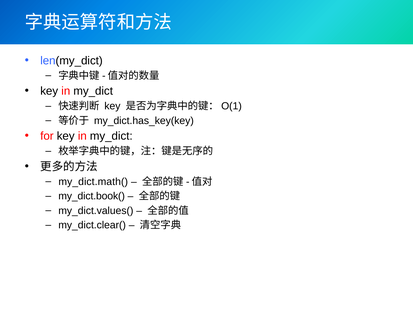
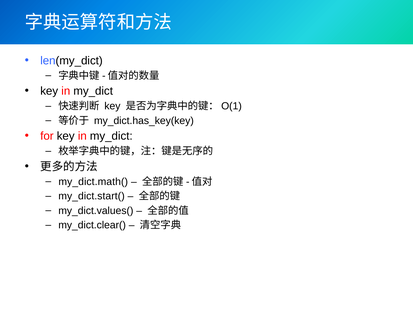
my_dict.book(: my_dict.book( -> my_dict.start(
